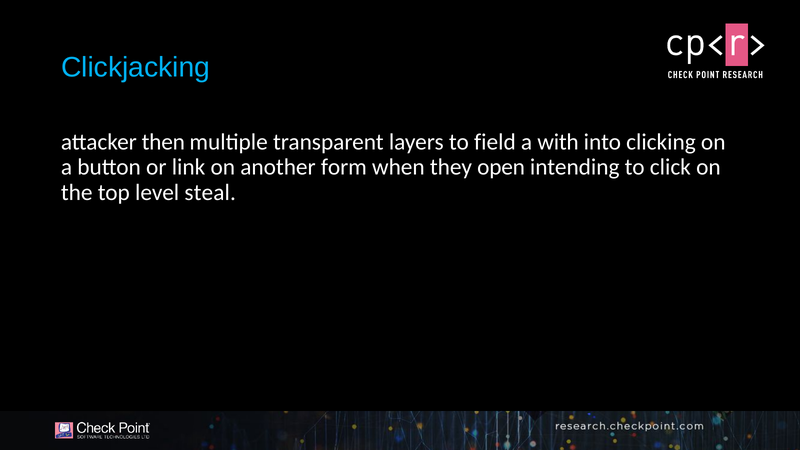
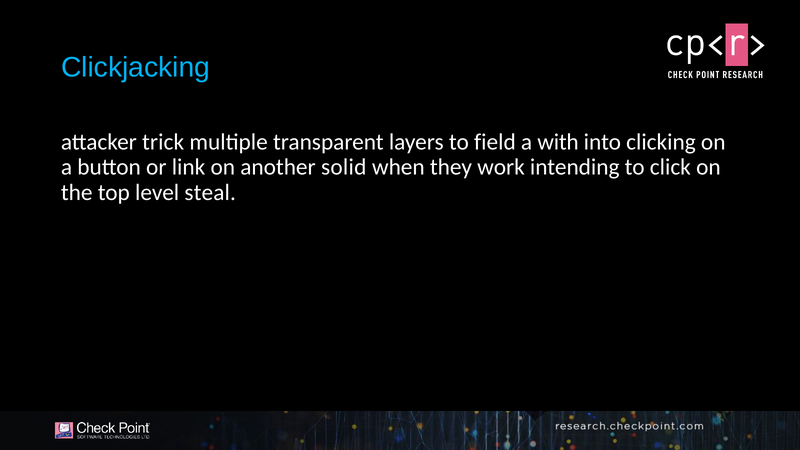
then: then -> trick
form: form -> solid
open: open -> work
